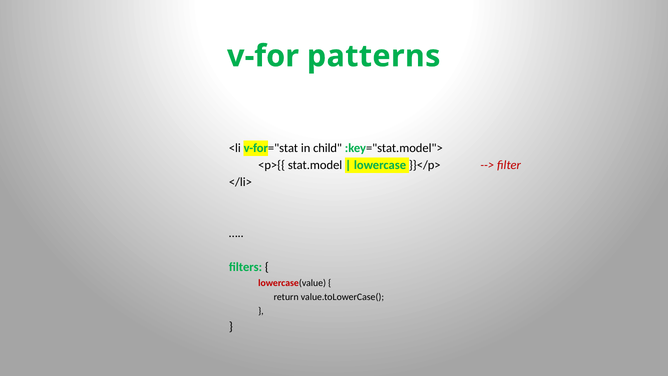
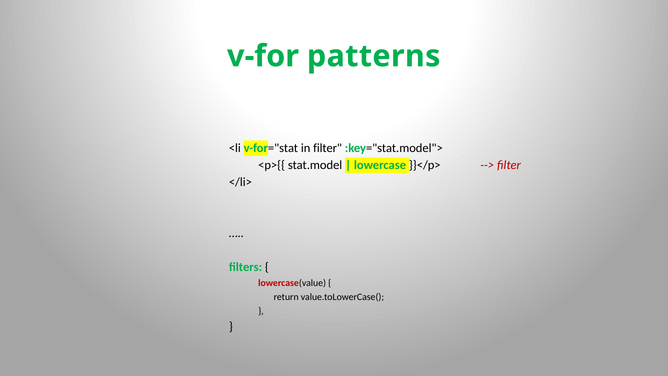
in child: child -> filter
